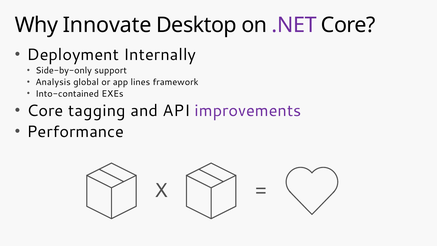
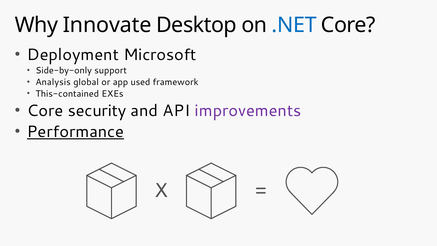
.NET colour: purple -> blue
Internally: Internally -> Microsoft
lines: lines -> used
Into-contained: Into-contained -> This-contained
tagging: tagging -> security
Performance underline: none -> present
